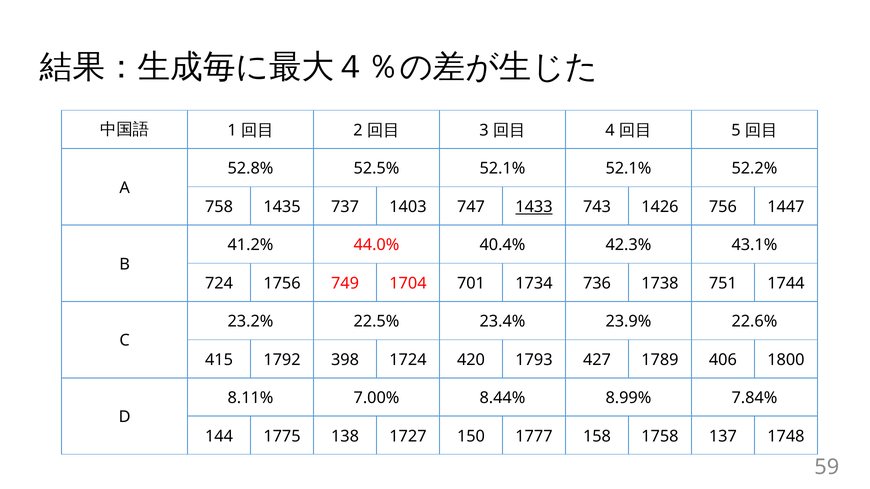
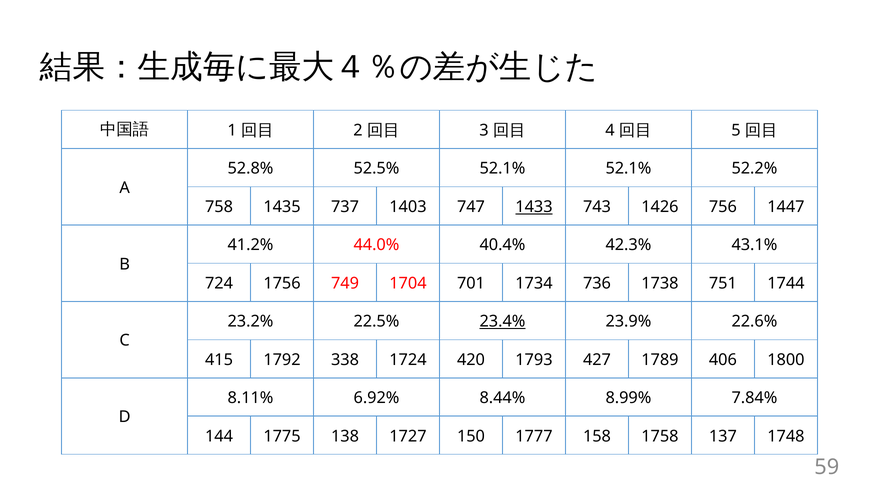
23.4% underline: none -> present
398: 398 -> 338
7.00%: 7.00% -> 6.92%
